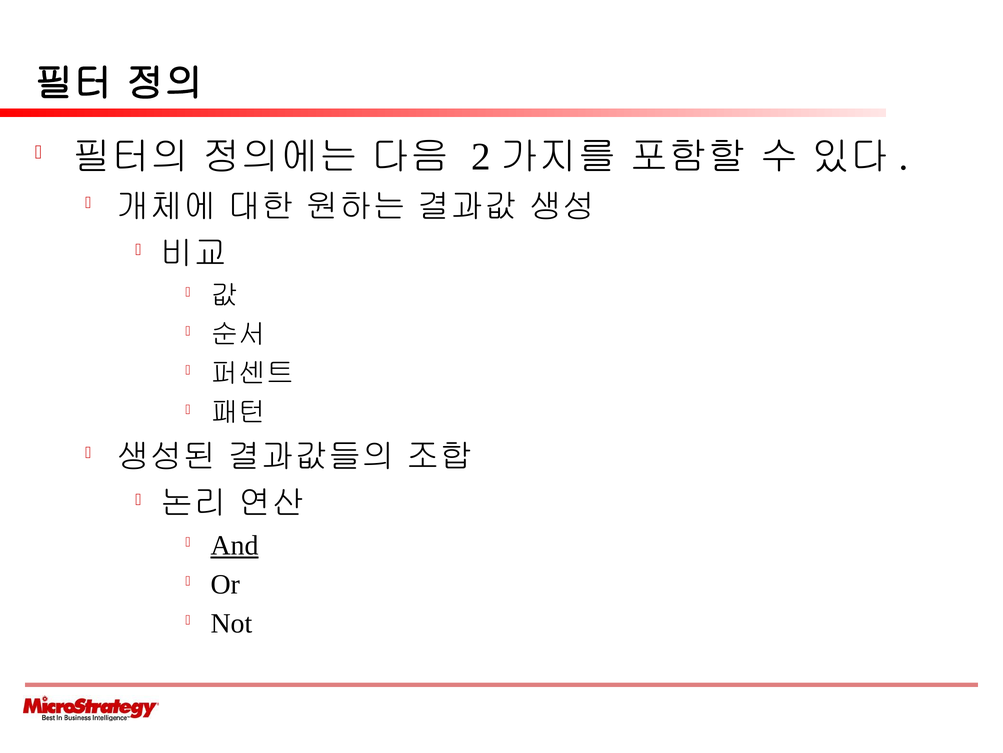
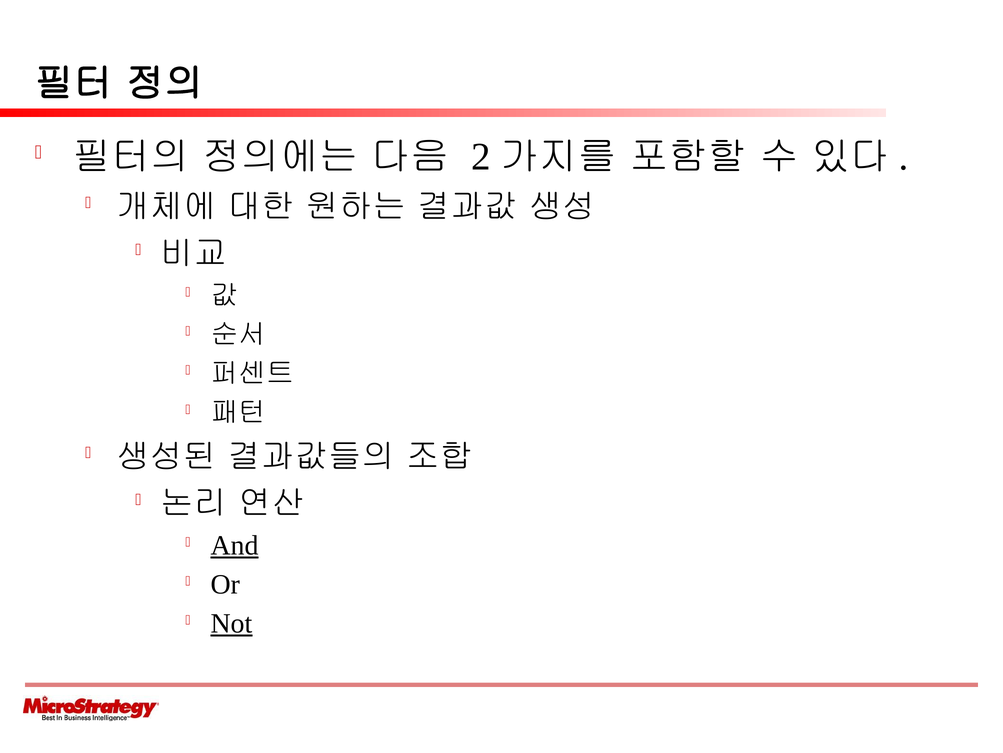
Not underline: none -> present
